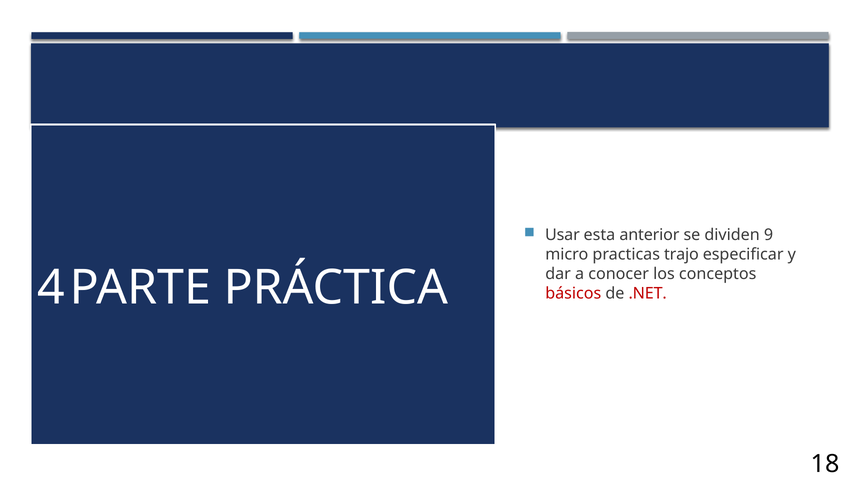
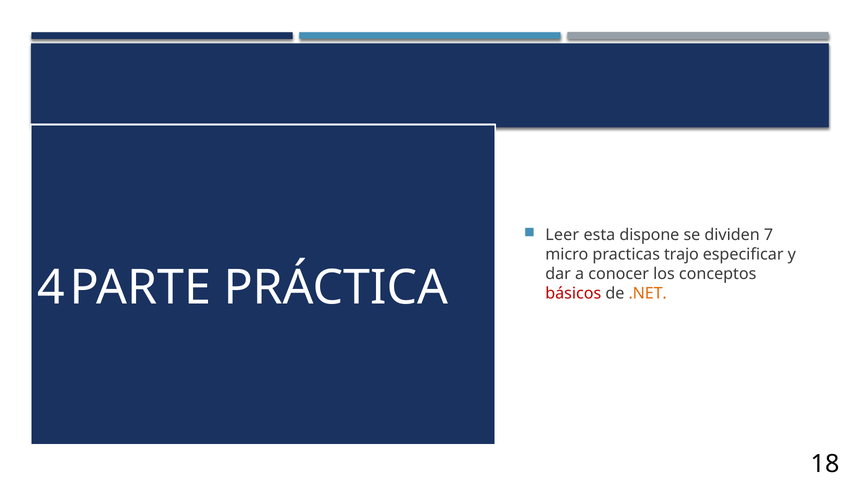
Usar: Usar -> Leer
anterior: anterior -> dispone
9: 9 -> 7
.NET colour: red -> orange
